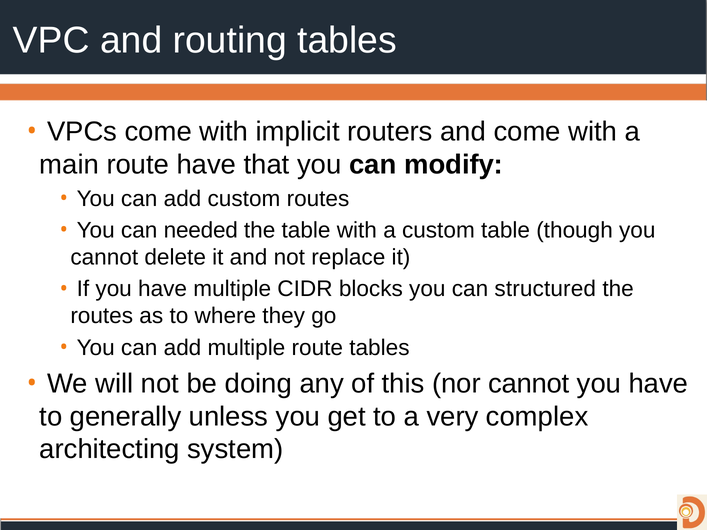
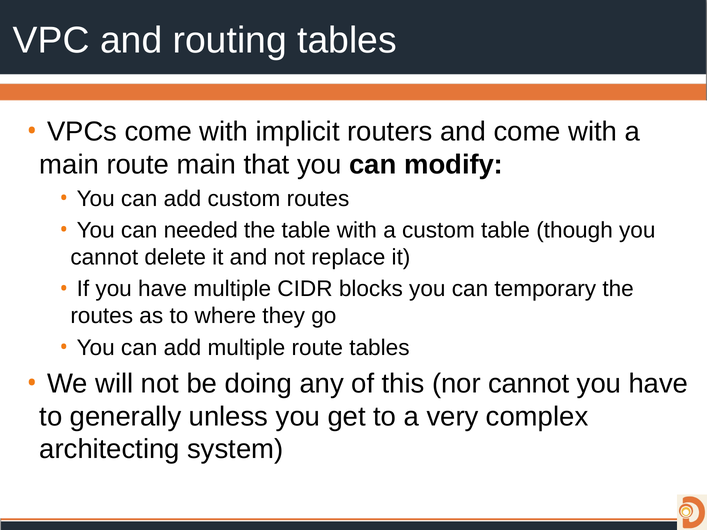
route have: have -> main
structured: structured -> temporary
